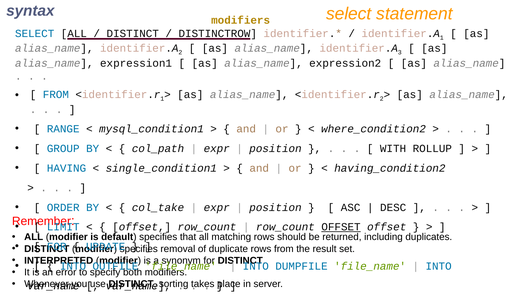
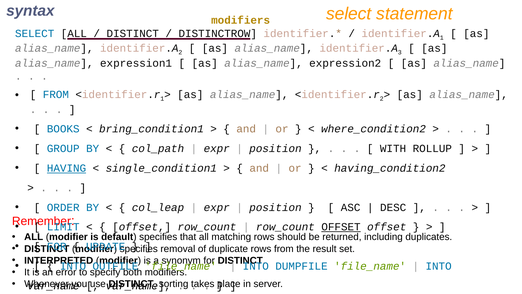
RANGE: RANGE -> BOOKS
mysql_condition1: mysql_condition1 -> bring_condition1
HAVING underline: none -> present
col_take: col_take -> col_leap
